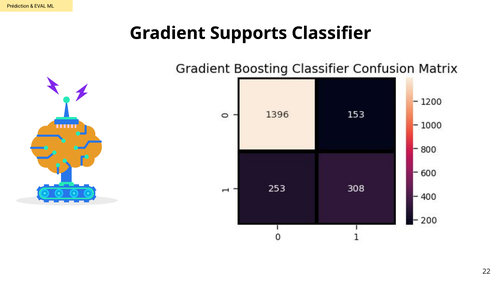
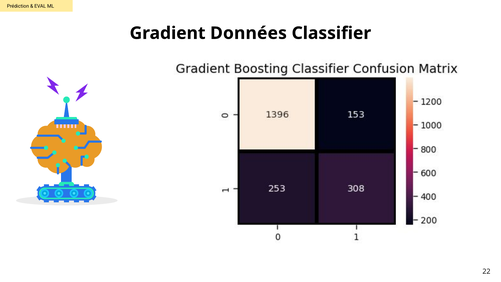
Supports: Supports -> Données
